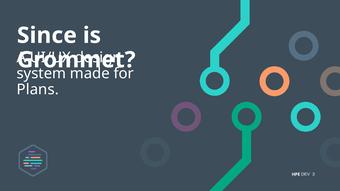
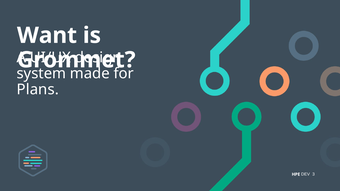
Since: Since -> Want
